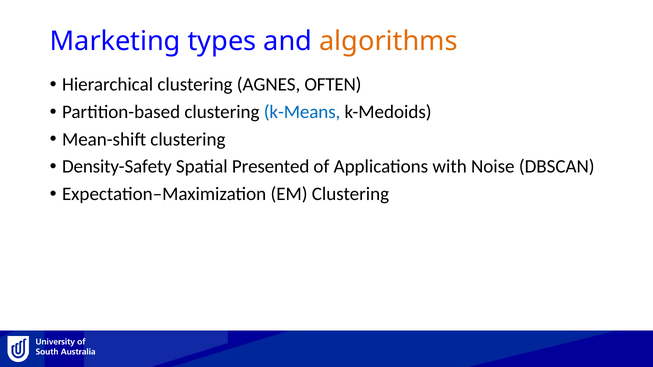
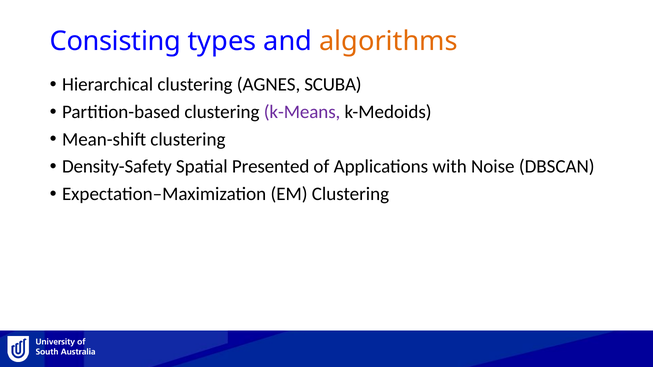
Marketing: Marketing -> Consisting
OFTEN: OFTEN -> SCUBA
k-Means colour: blue -> purple
